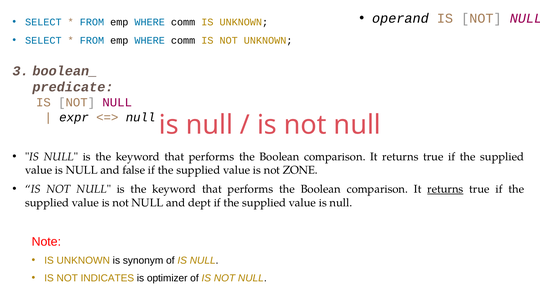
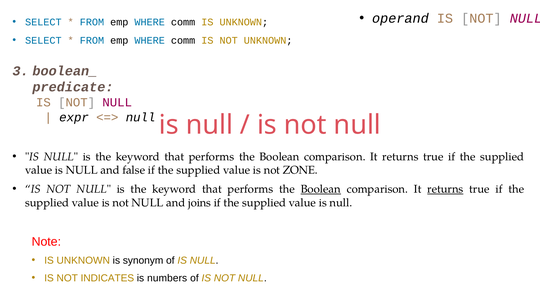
Boolean at (321, 189) underline: none -> present
dept: dept -> joins
optimizer: optimizer -> numbers
